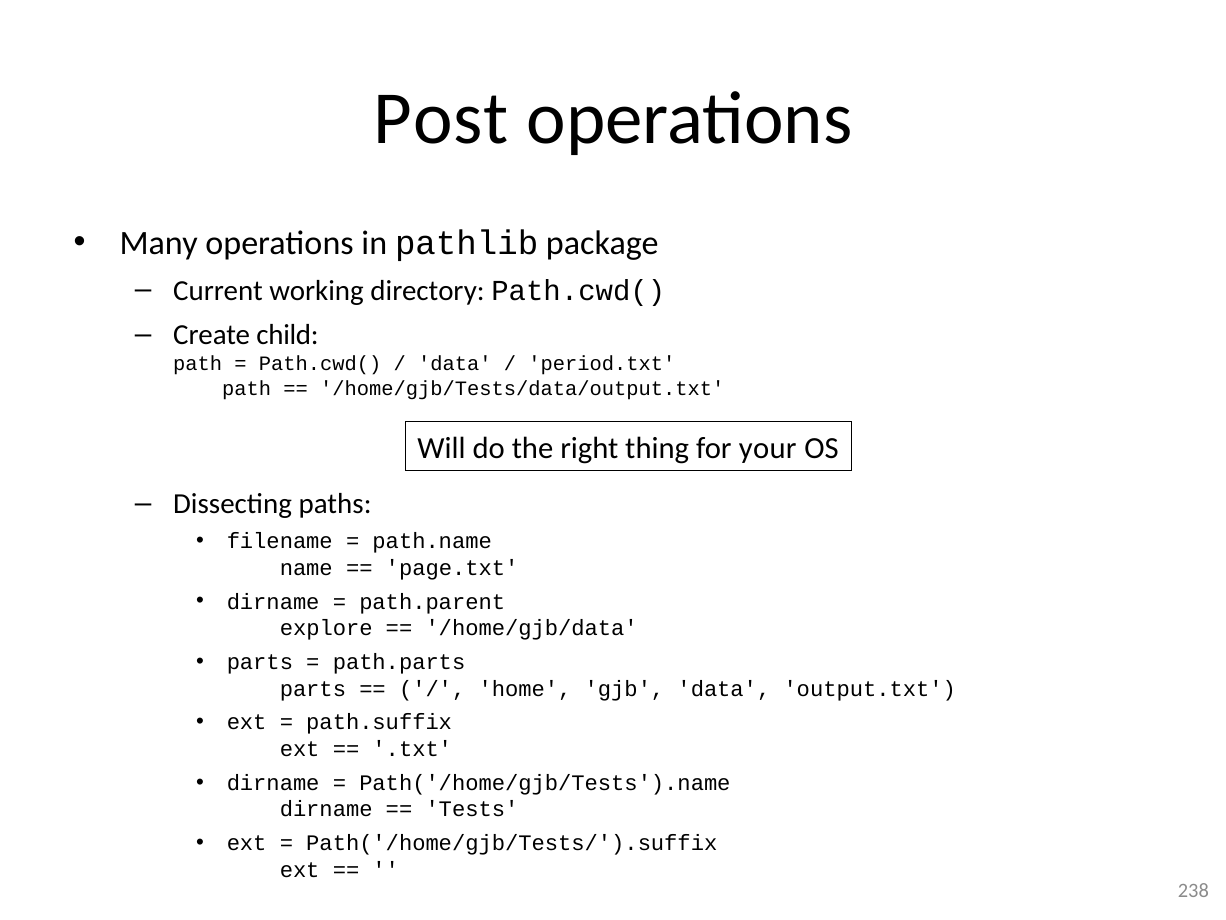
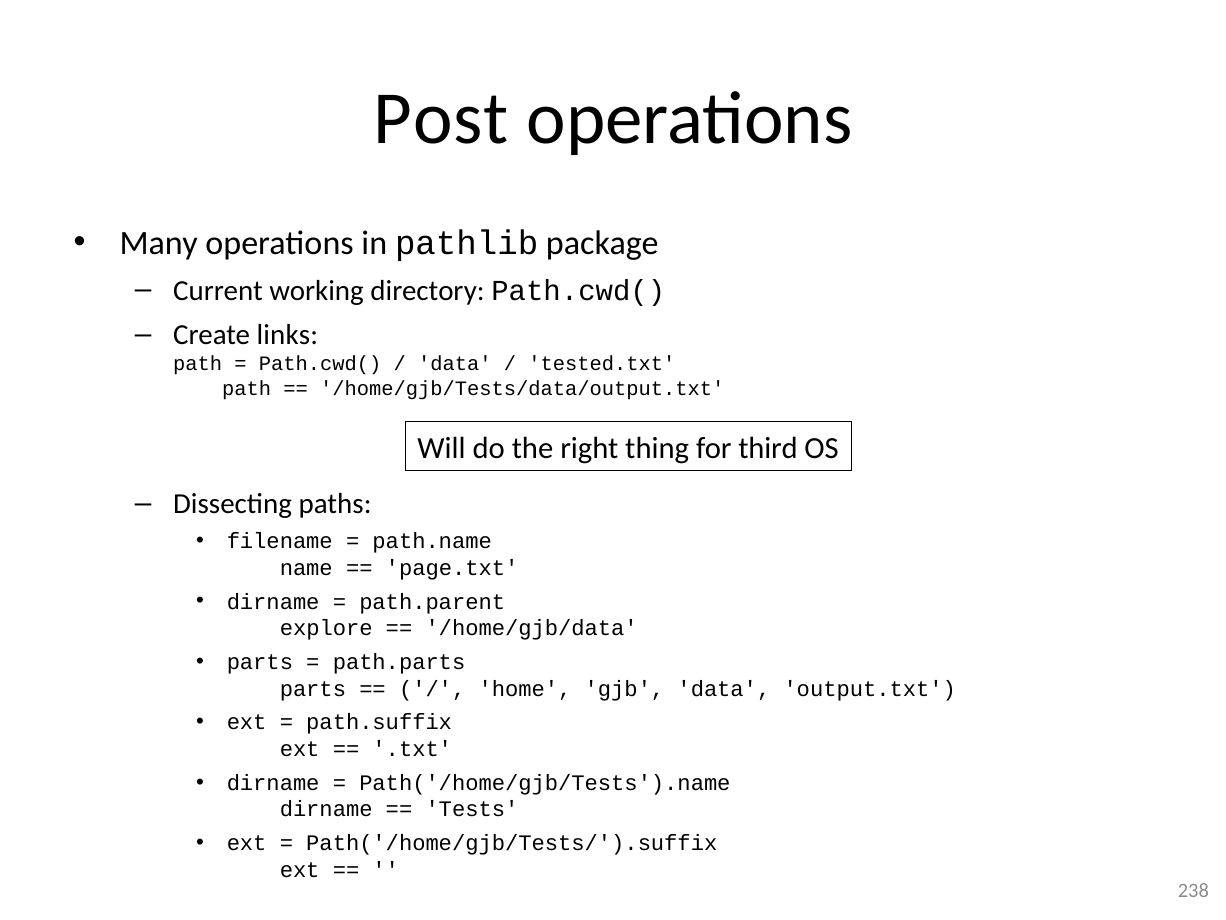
child: child -> links
period.txt: period.txt -> tested.txt
your: your -> third
